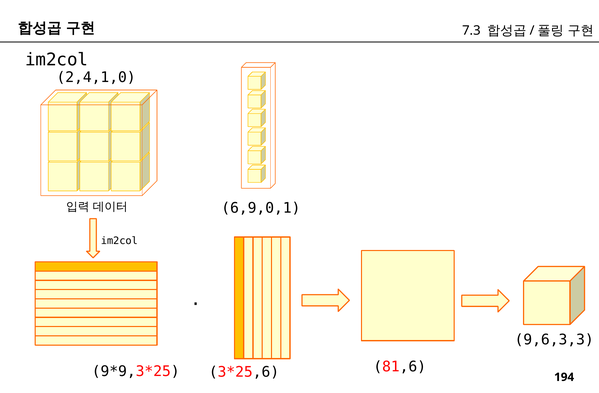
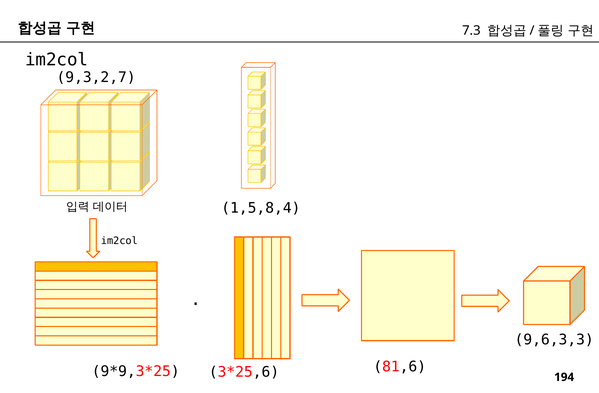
2,4,1,0: 2,4,1,0 -> 9,3,2,7
6,9,0,1: 6,9,0,1 -> 1,5,8,4
